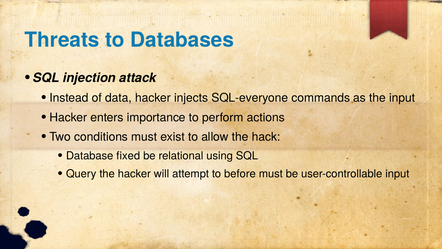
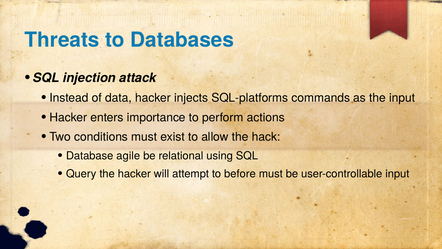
SQL-everyone: SQL-everyone -> SQL-platforms
fixed: fixed -> agile
